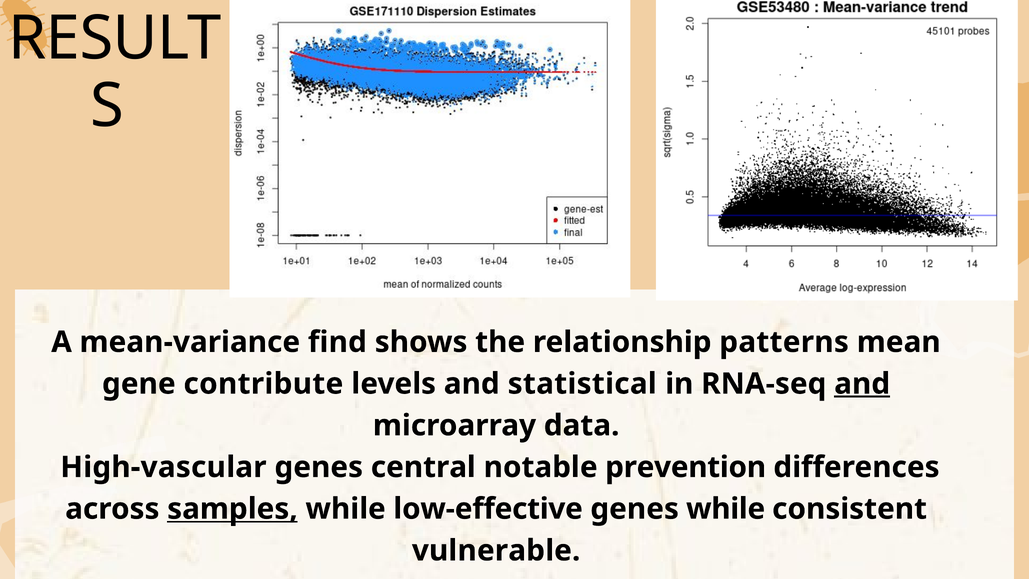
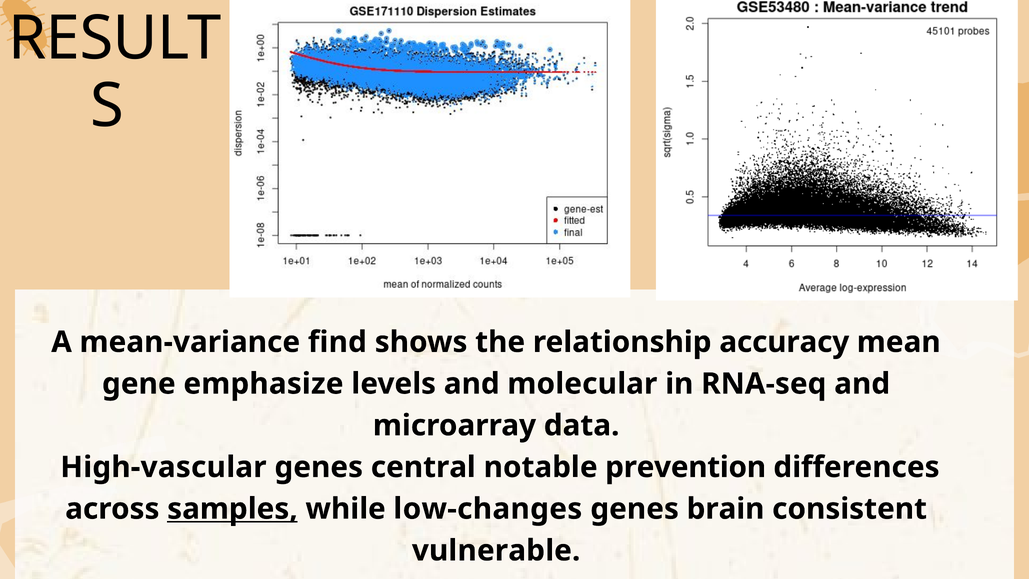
patterns: patterns -> accuracy
contribute: contribute -> emphasize
statistical: statistical -> molecular
and at (862, 384) underline: present -> none
low-effective: low-effective -> low-changes
genes while: while -> brain
